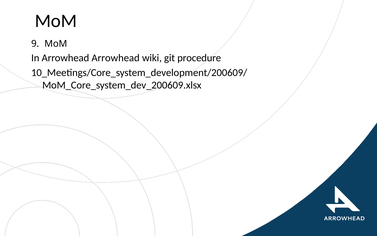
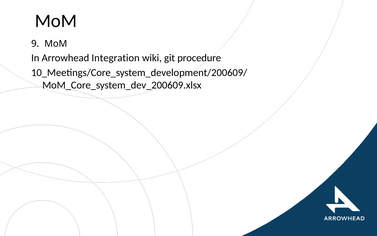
Arrowhead Arrowhead: Arrowhead -> Integration
